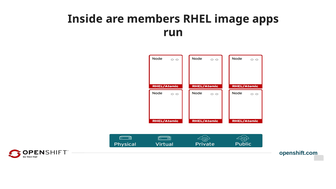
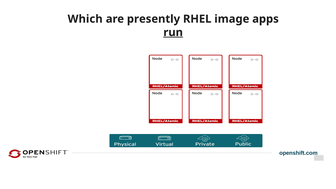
Inside: Inside -> Which
members: members -> presently
run underline: none -> present
